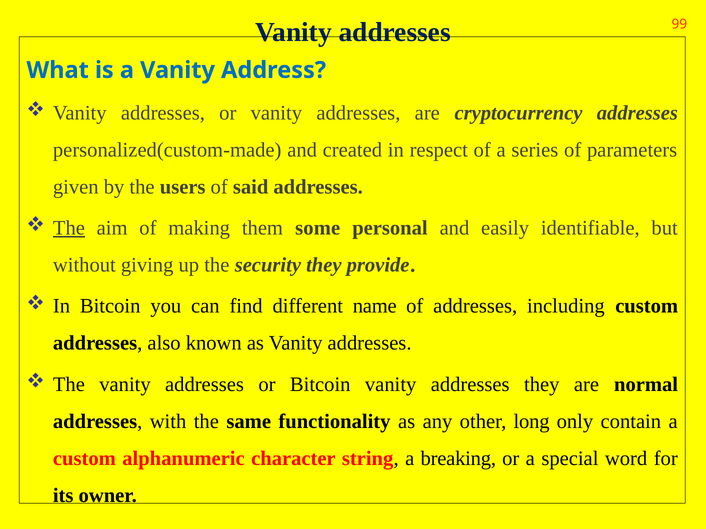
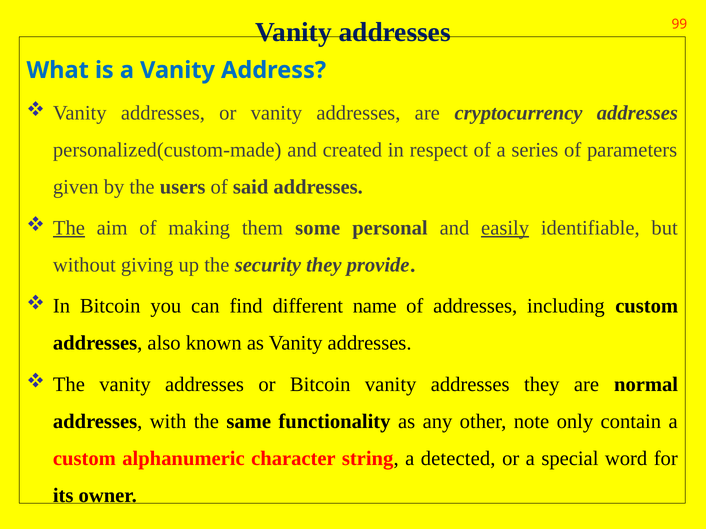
easily underline: none -> present
long: long -> note
breaking: breaking -> detected
